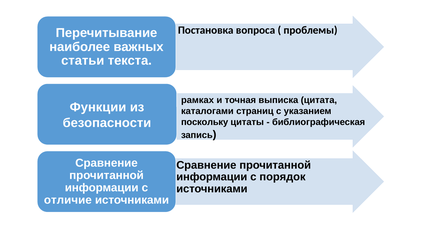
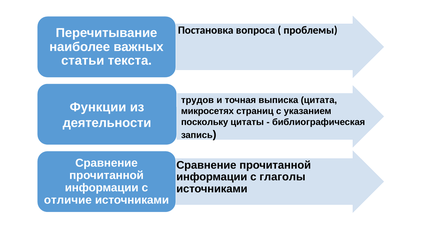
рамках: рамках -> трудов
каталогами: каталогами -> микросетях
безопасности: безопасности -> деятельности
порядок: порядок -> глаголы
